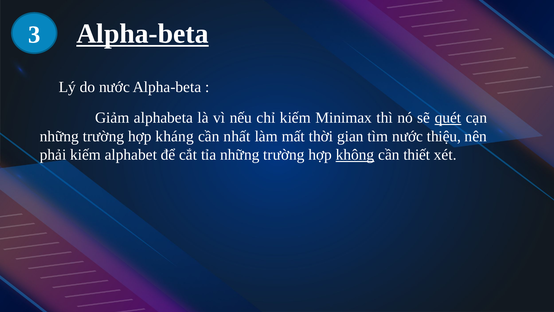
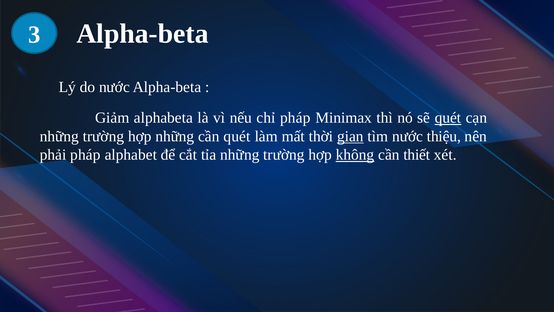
Alpha-beta at (142, 34) underline: present -> none
chỉ kiếm: kiếm -> pháp
hợp kháng: kháng -> những
cần nhất: nhất -> quét
gian underline: none -> present
phải kiếm: kiếm -> pháp
